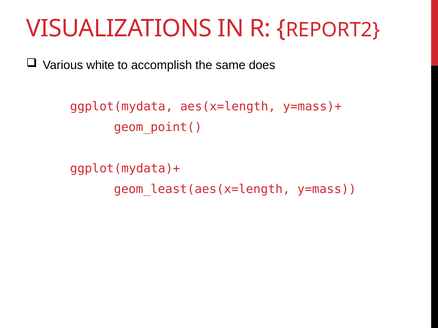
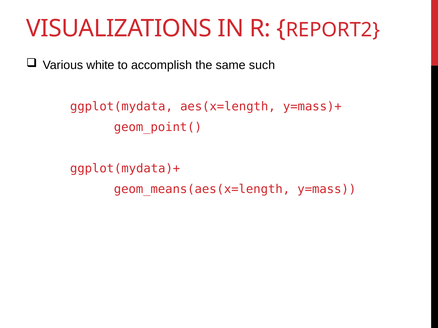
does: does -> such
geom_least(aes(x=length: geom_least(aes(x=length -> geom_means(aes(x=length
